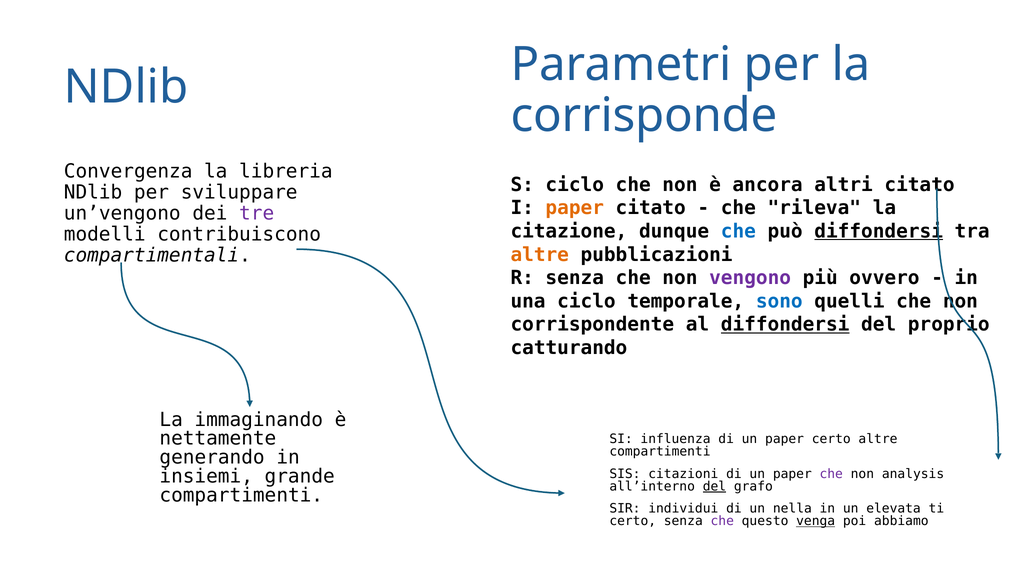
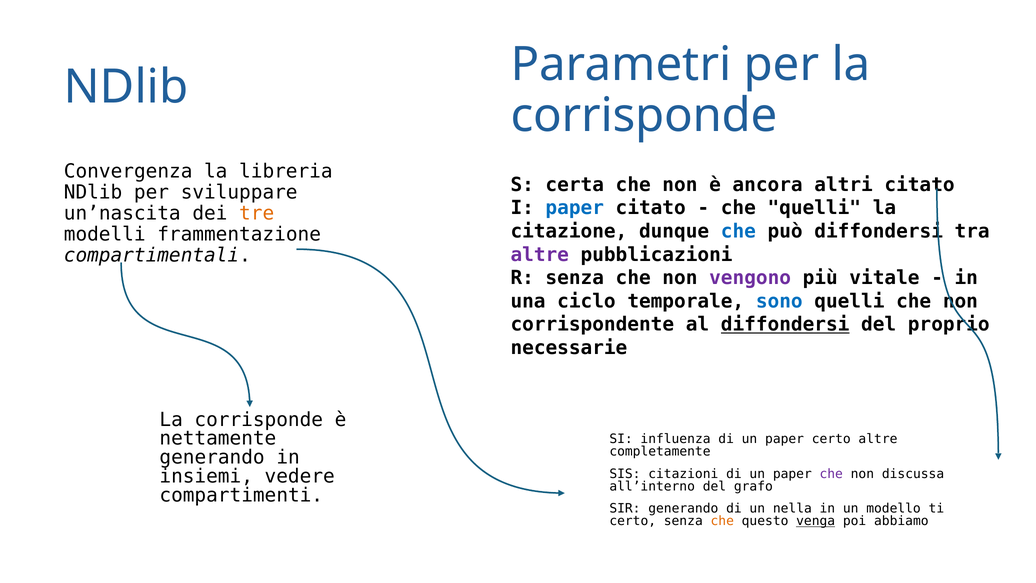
S ciclo: ciclo -> certa
paper at (575, 208) colour: orange -> blue
che rileva: rileva -> quelli
un’vengono: un’vengono -> un’nascita
tre colour: purple -> orange
diffondersi at (879, 231) underline: present -> none
contribuiscono: contribuiscono -> frammentazione
altre at (540, 254) colour: orange -> purple
ovvero: ovvero -> vitale
catturando: catturando -> necessarie
immaginando at (259, 419): immaginando -> corrisponde
compartimenti at (660, 451): compartimenti -> completamente
grande: grande -> vedere
analysis: analysis -> discussa
del at (714, 486) underline: present -> none
SIR individui: individui -> generando
elevata: elevata -> modello
che at (722, 521) colour: purple -> orange
